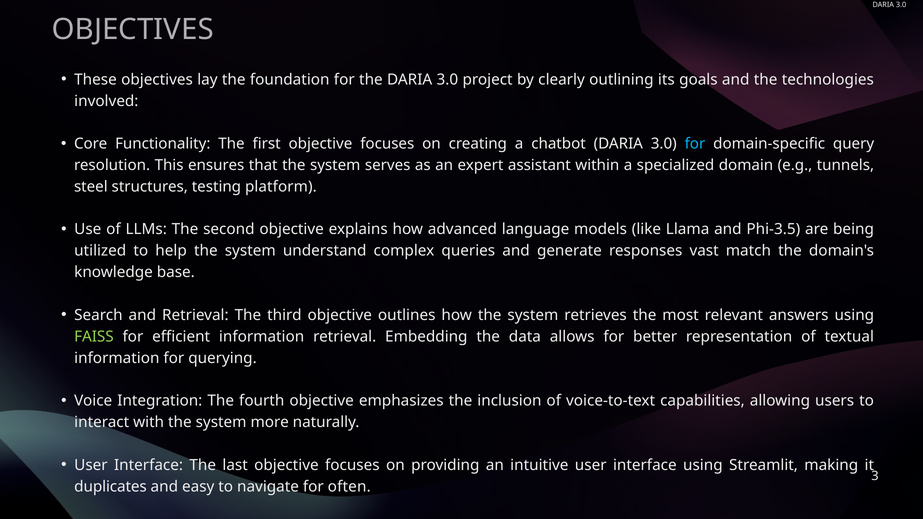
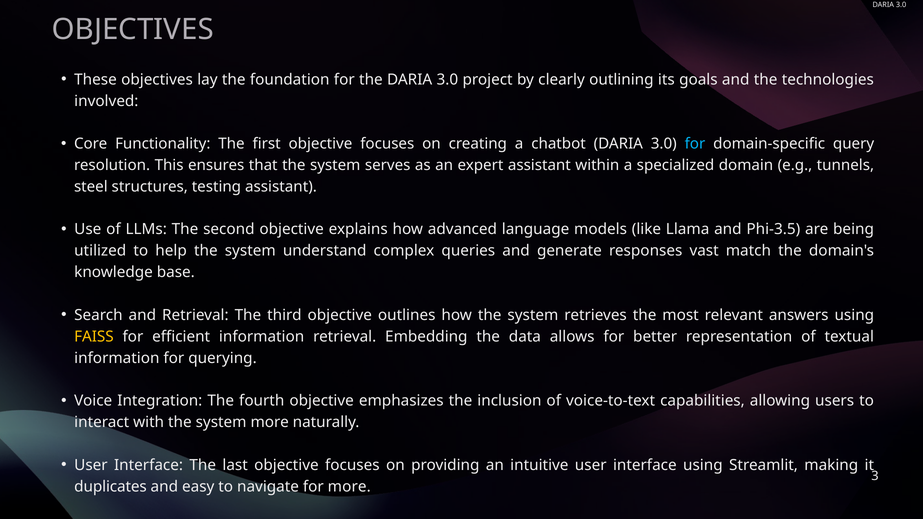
testing platform: platform -> assistant
FAISS colour: light green -> yellow
for often: often -> more
